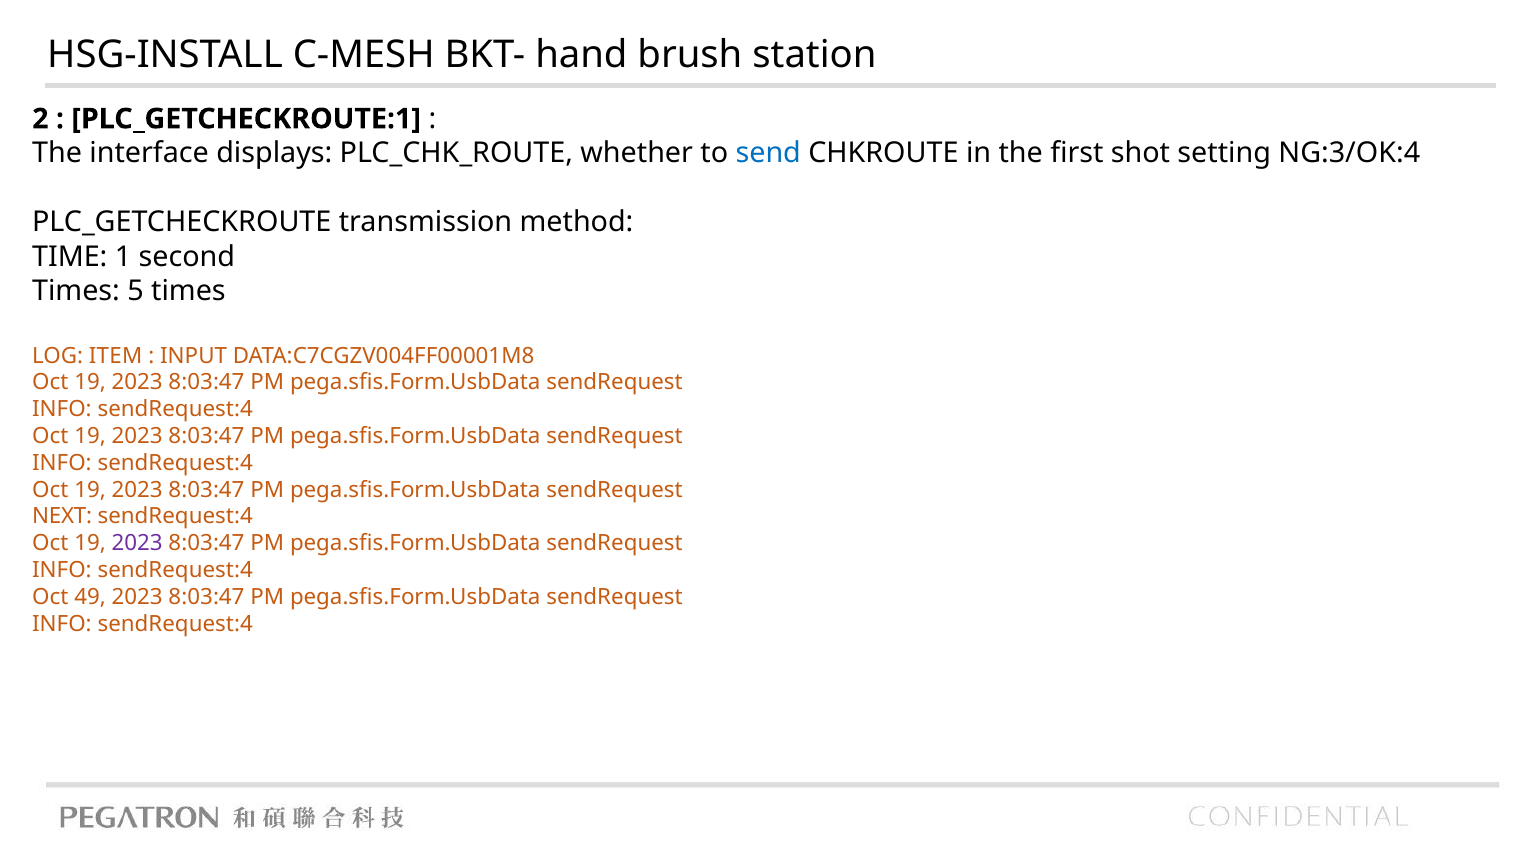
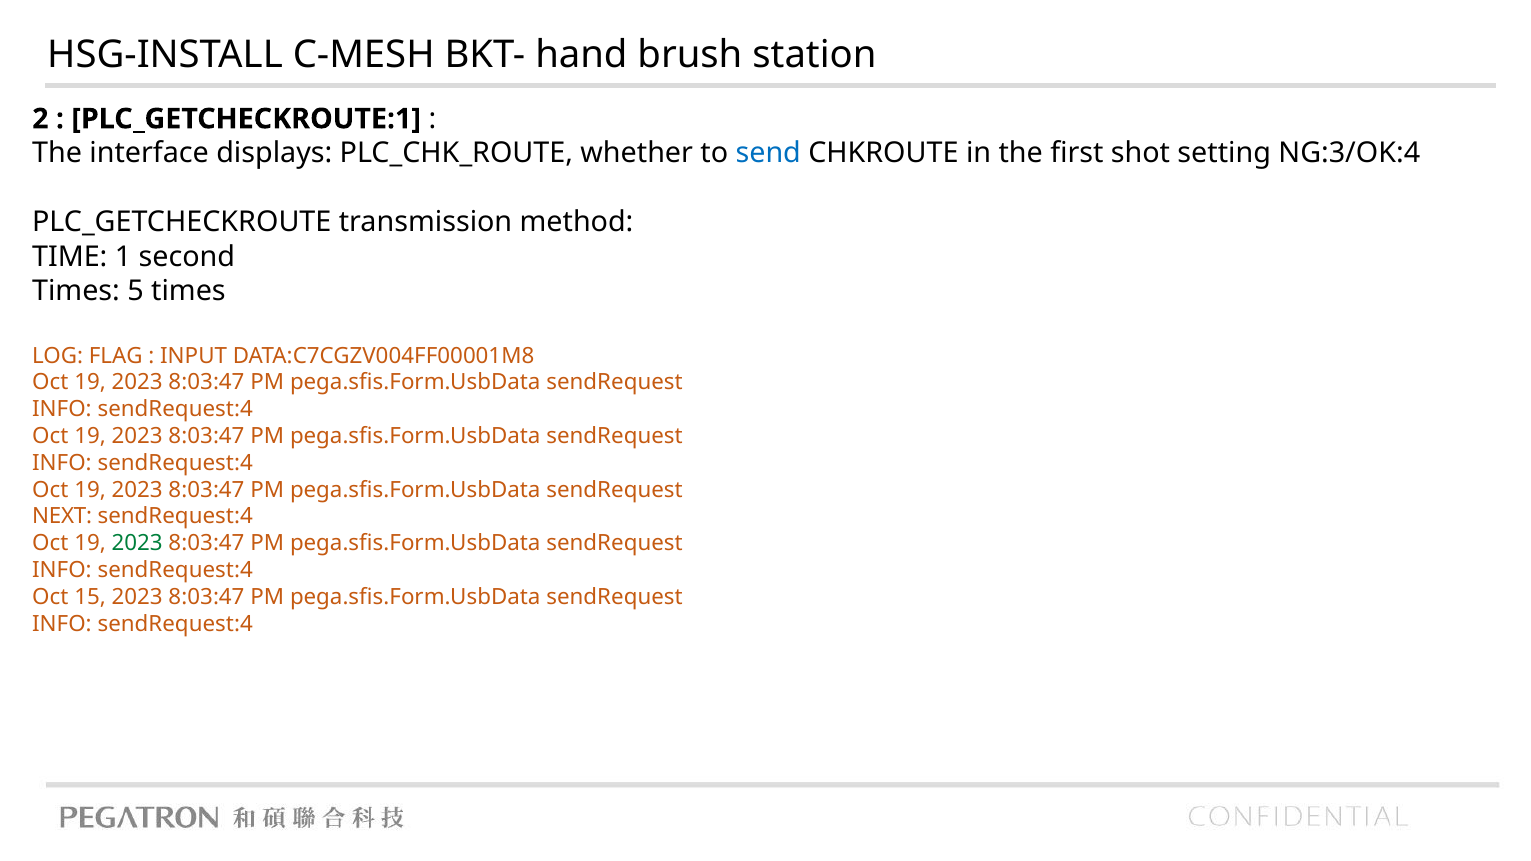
ITEM: ITEM -> FLAG
2023 at (137, 543) colour: purple -> green
49: 49 -> 15
